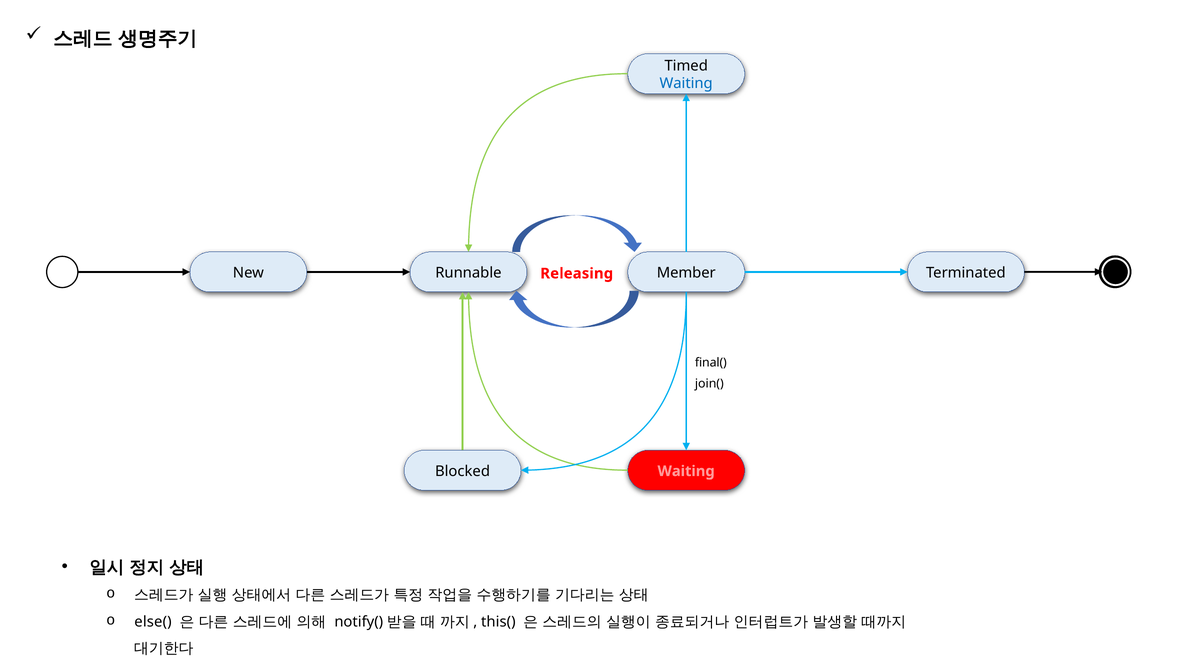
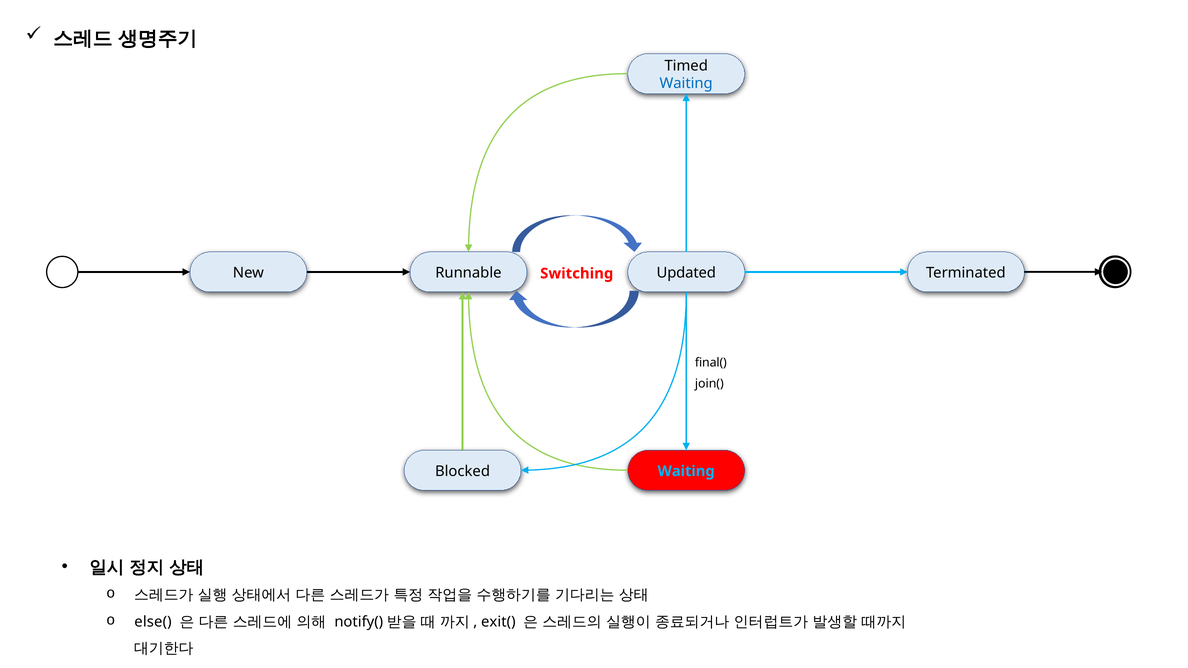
Member: Member -> Updated
Releasing: Releasing -> Switching
Waiting at (686, 471) colour: pink -> light blue
this(: this( -> exit(
